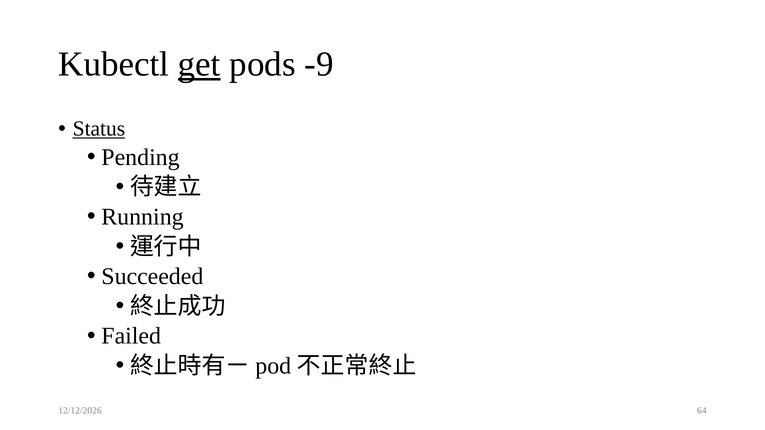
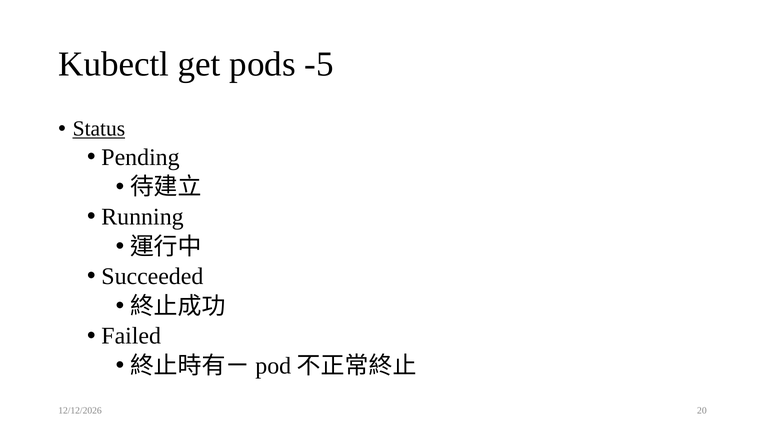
get underline: present -> none
-9: -9 -> -5
64: 64 -> 20
